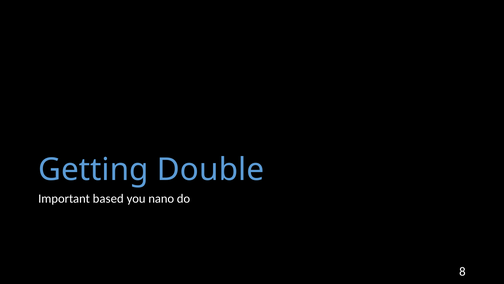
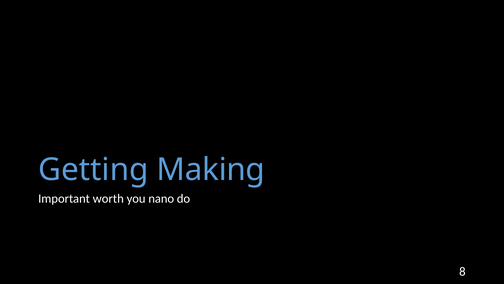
Double: Double -> Making
based: based -> worth
